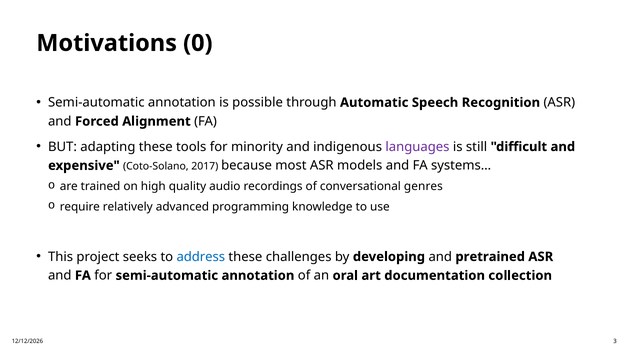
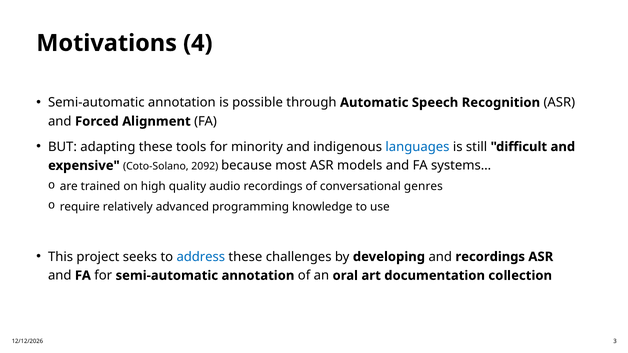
0: 0 -> 4
languages colour: purple -> blue
2017: 2017 -> 2092
and pretrained: pretrained -> recordings
